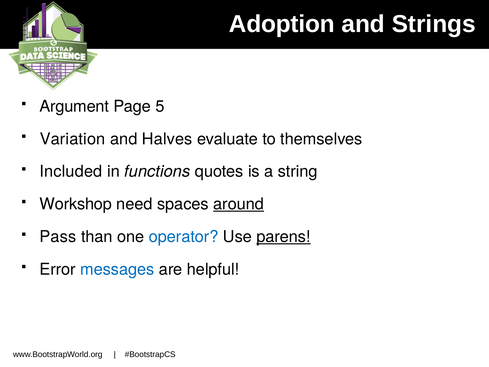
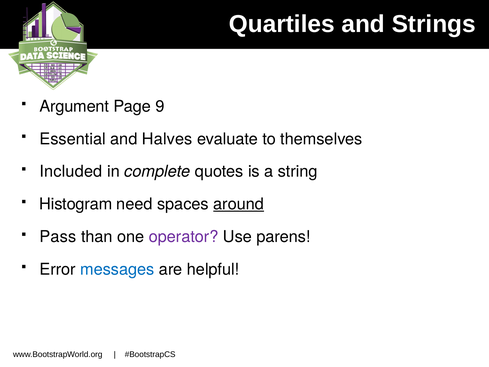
Adoption: Adoption -> Quartiles
5: 5 -> 9
Variation: Variation -> Essential
functions: functions -> complete
Workshop: Workshop -> Histogram
operator colour: blue -> purple
parens underline: present -> none
